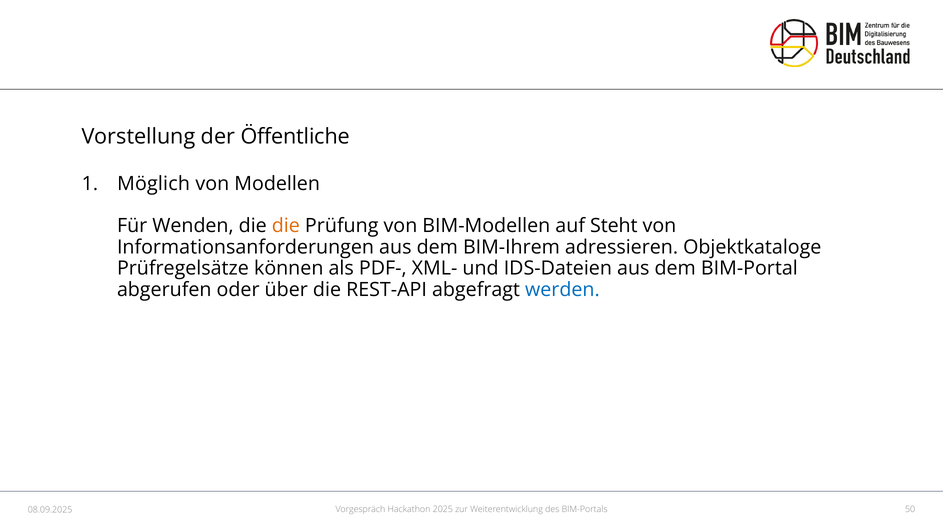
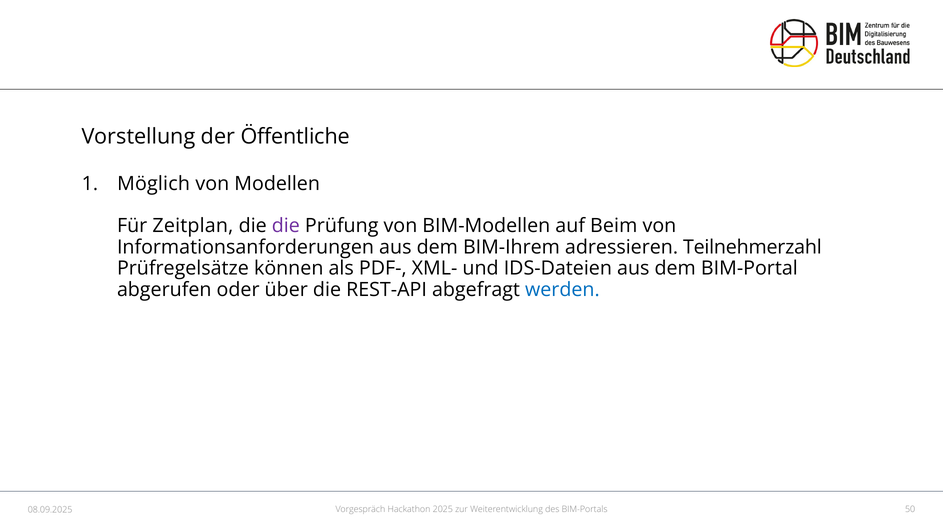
Wenden: Wenden -> Zeitplan
die at (286, 226) colour: orange -> purple
Steht: Steht -> Beim
Objektkataloge: Objektkataloge -> Teilnehmerzahl
